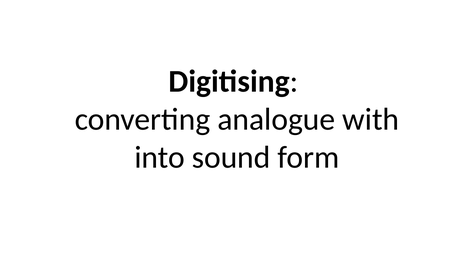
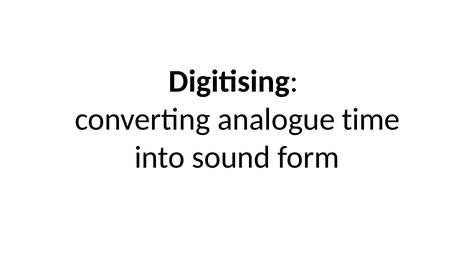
with: with -> time
